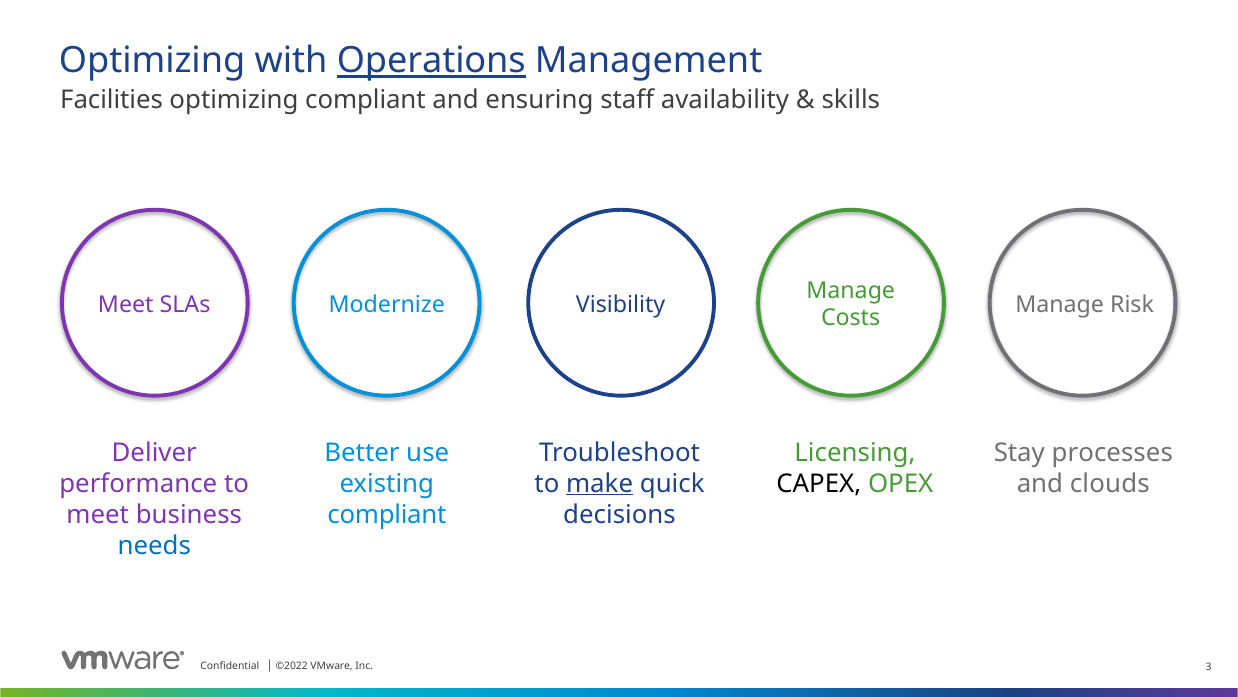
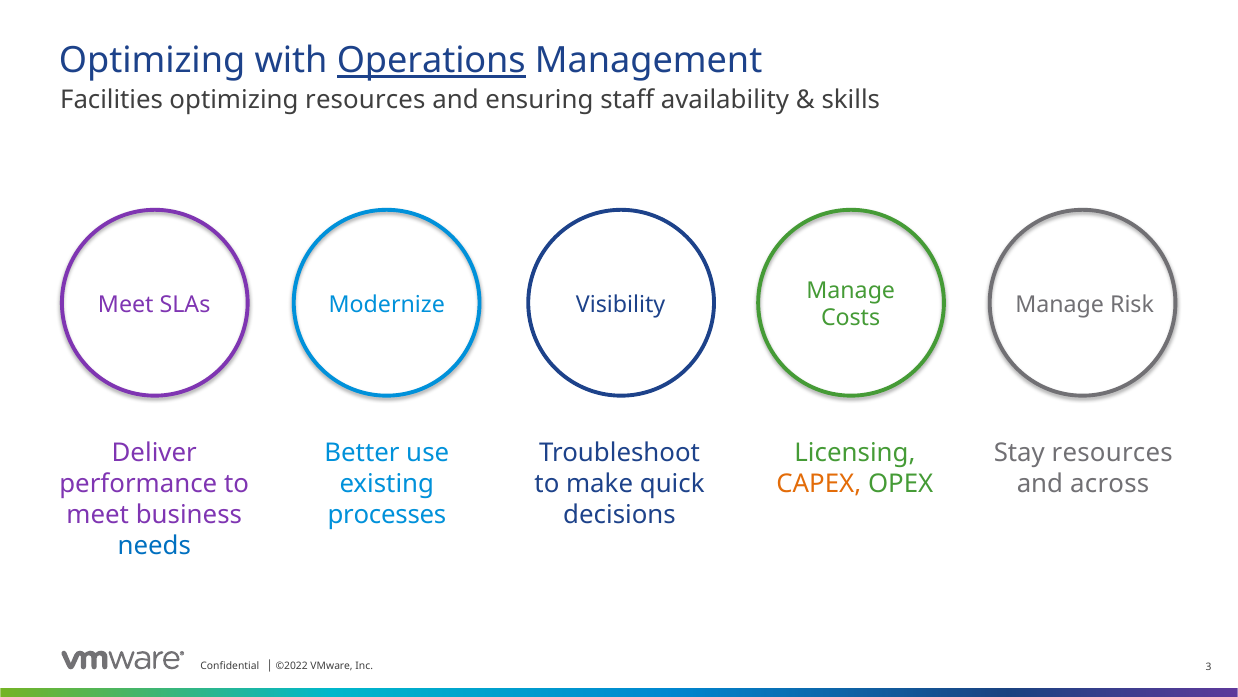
optimizing compliant: compliant -> resources
processes at (1112, 452): processes -> resources
make underline: present -> none
CAPEX colour: black -> orange
clouds: clouds -> across
compliant at (387, 514): compliant -> processes
